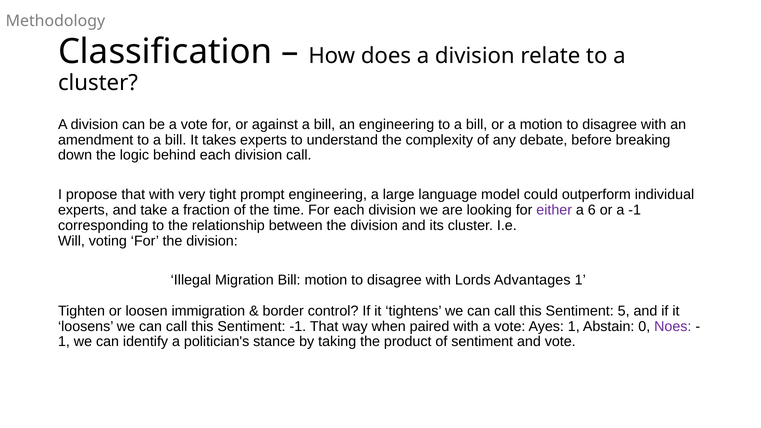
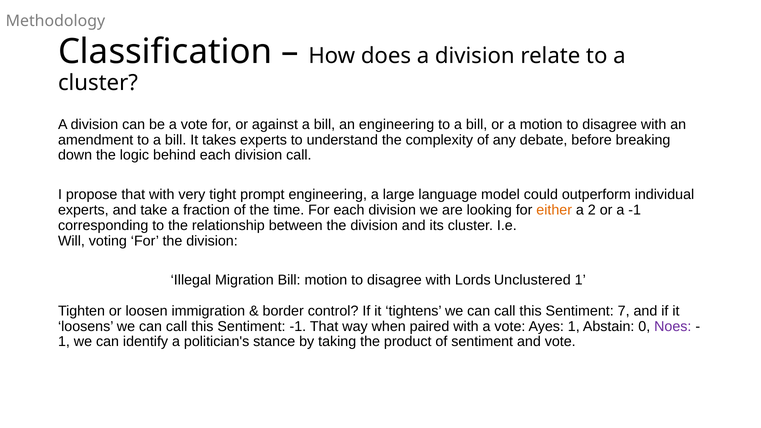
either colour: purple -> orange
6: 6 -> 2
Advantages: Advantages -> Unclustered
5: 5 -> 7
